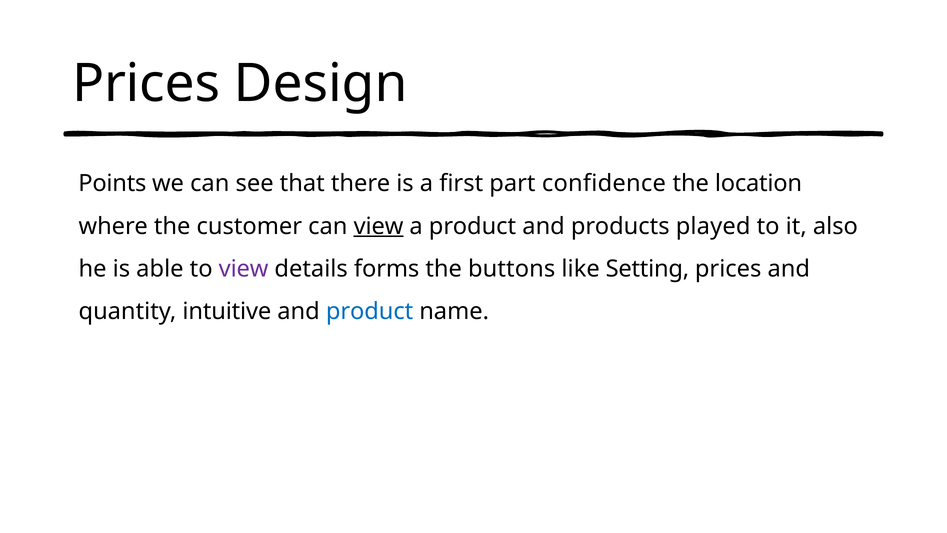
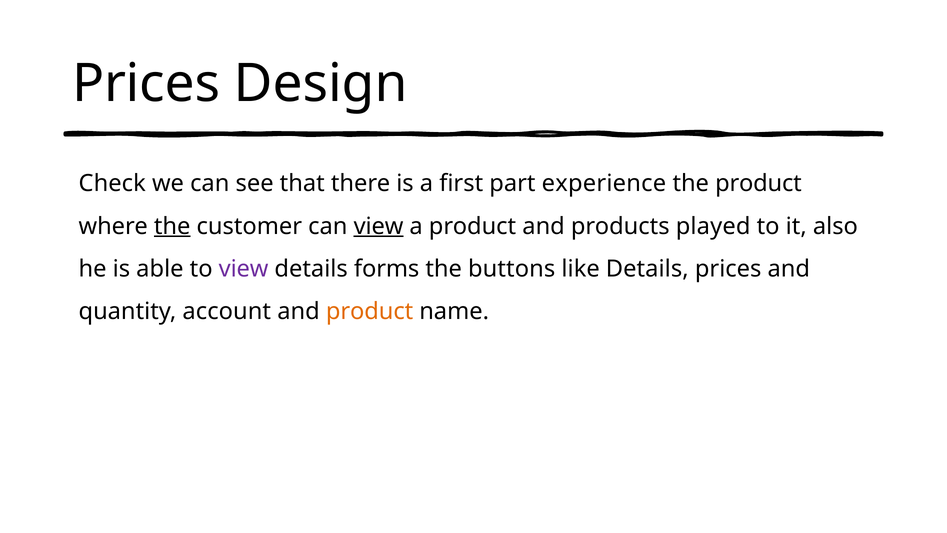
Points: Points -> Check
confidence: confidence -> experience
the location: location -> product
the at (172, 226) underline: none -> present
like Setting: Setting -> Details
intuitive: intuitive -> account
product at (370, 311) colour: blue -> orange
